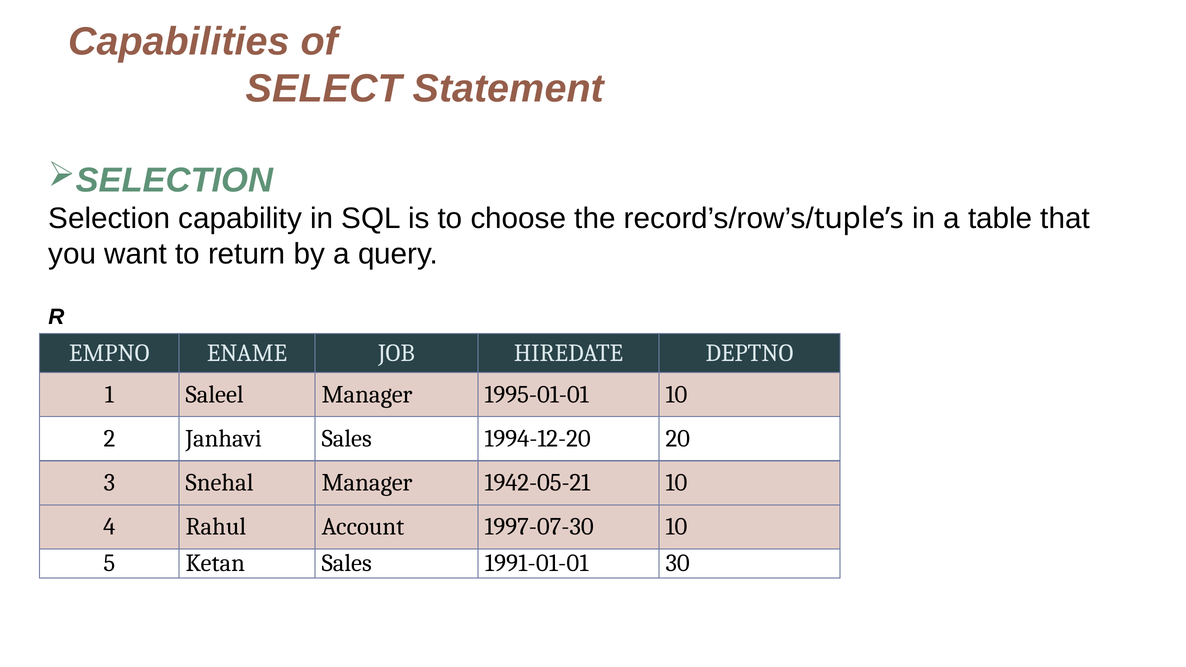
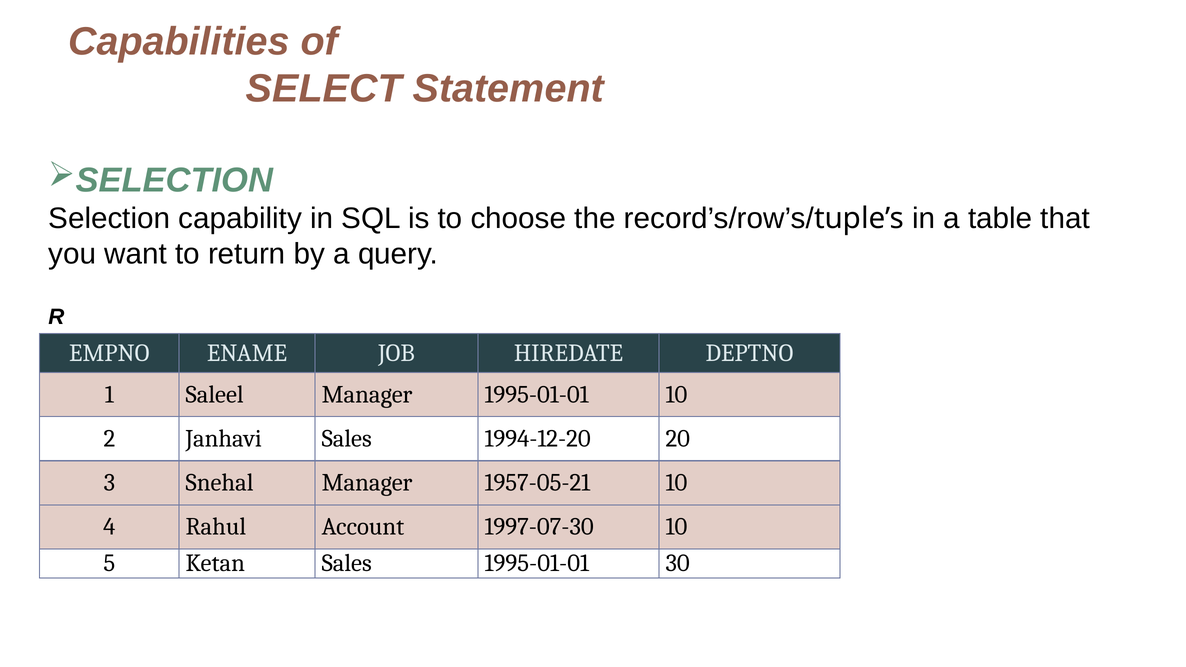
1942-05-21: 1942-05-21 -> 1957-05-21
Sales 1991-01-01: 1991-01-01 -> 1995-01-01
